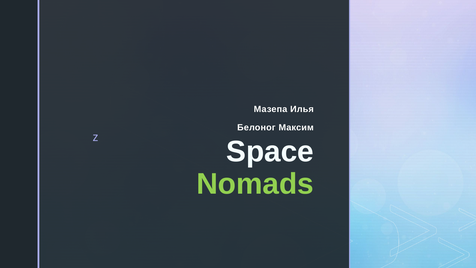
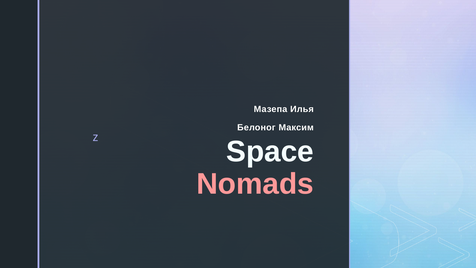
Nomads colour: light green -> pink
